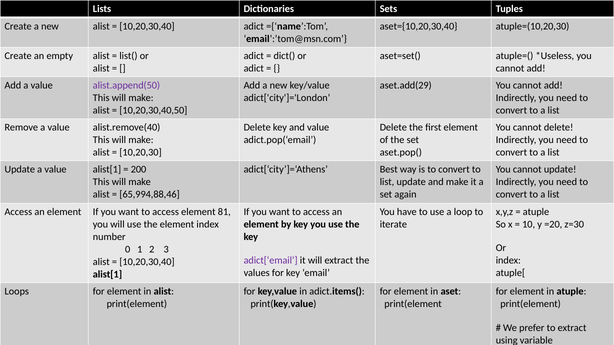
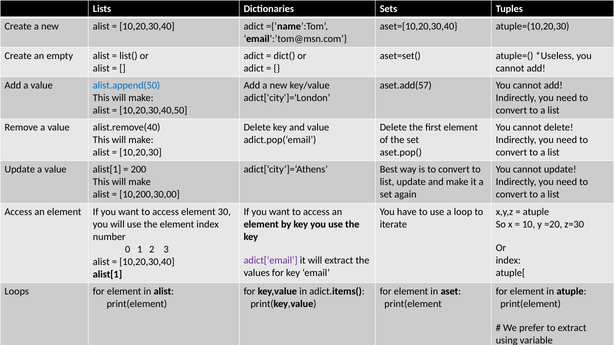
alist.append(50 colour: purple -> blue
aset.add(29: aset.add(29 -> aset.add(57
65,994,88,46: 65,994,88,46 -> 10,200,30,00
81: 81 -> 30
